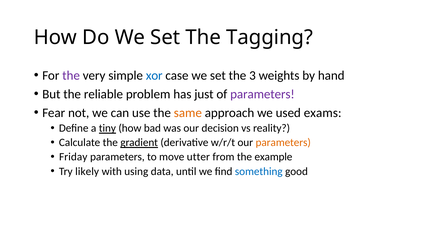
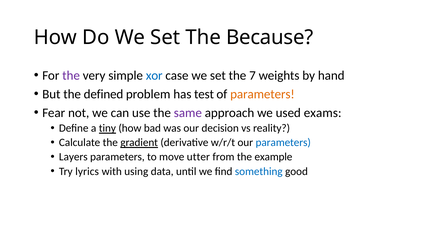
Tagging: Tagging -> Because
3: 3 -> 7
reliable: reliable -> defined
just: just -> test
parameters at (262, 94) colour: purple -> orange
same colour: orange -> purple
parameters at (283, 142) colour: orange -> blue
Friday: Friday -> Layers
likely: likely -> lyrics
